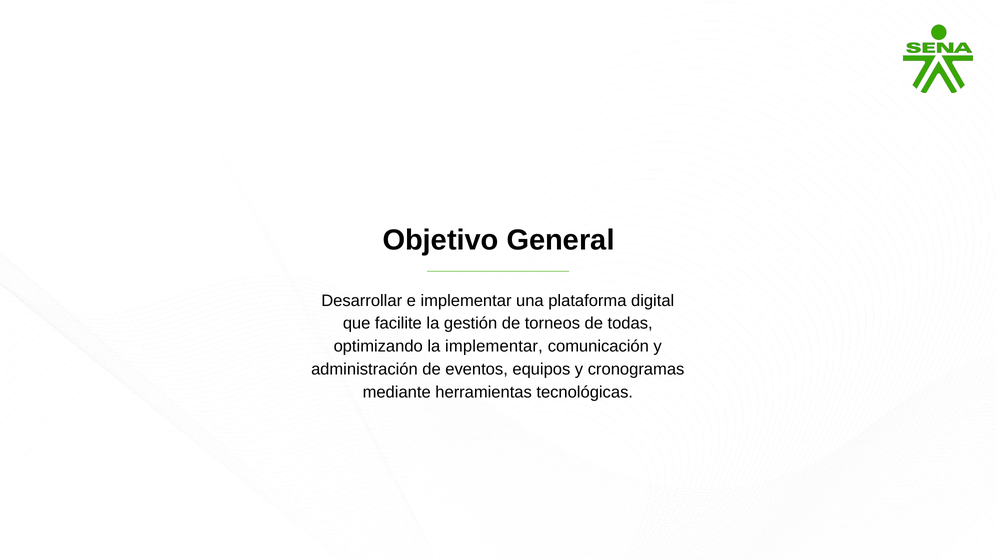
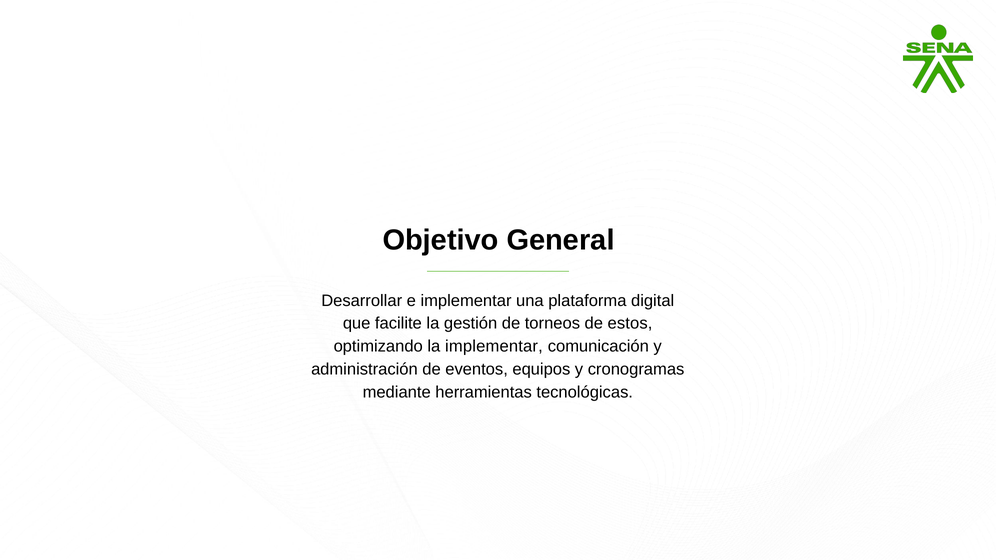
todas: todas -> estos
